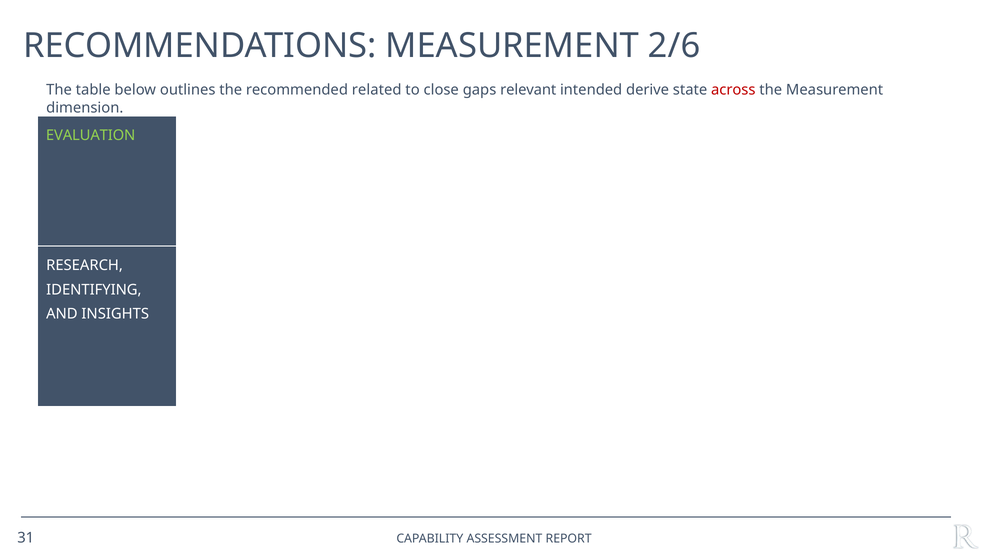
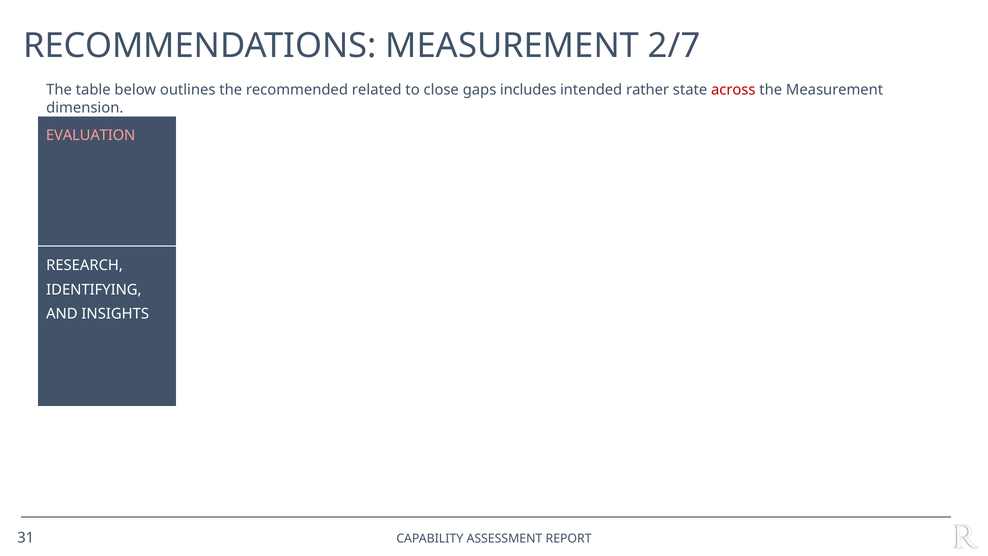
2/6: 2/6 -> 2/7
relevant: relevant -> includes
derive: derive -> rather
EVALUATION colour: light green -> pink
